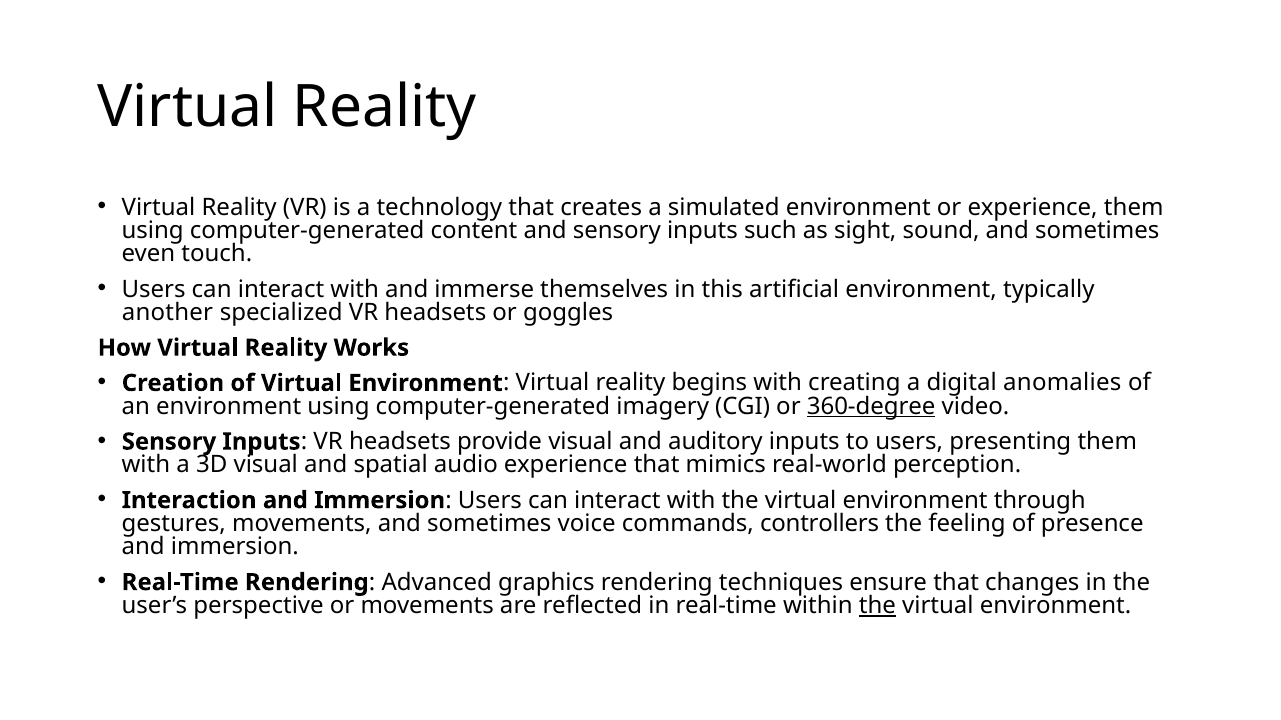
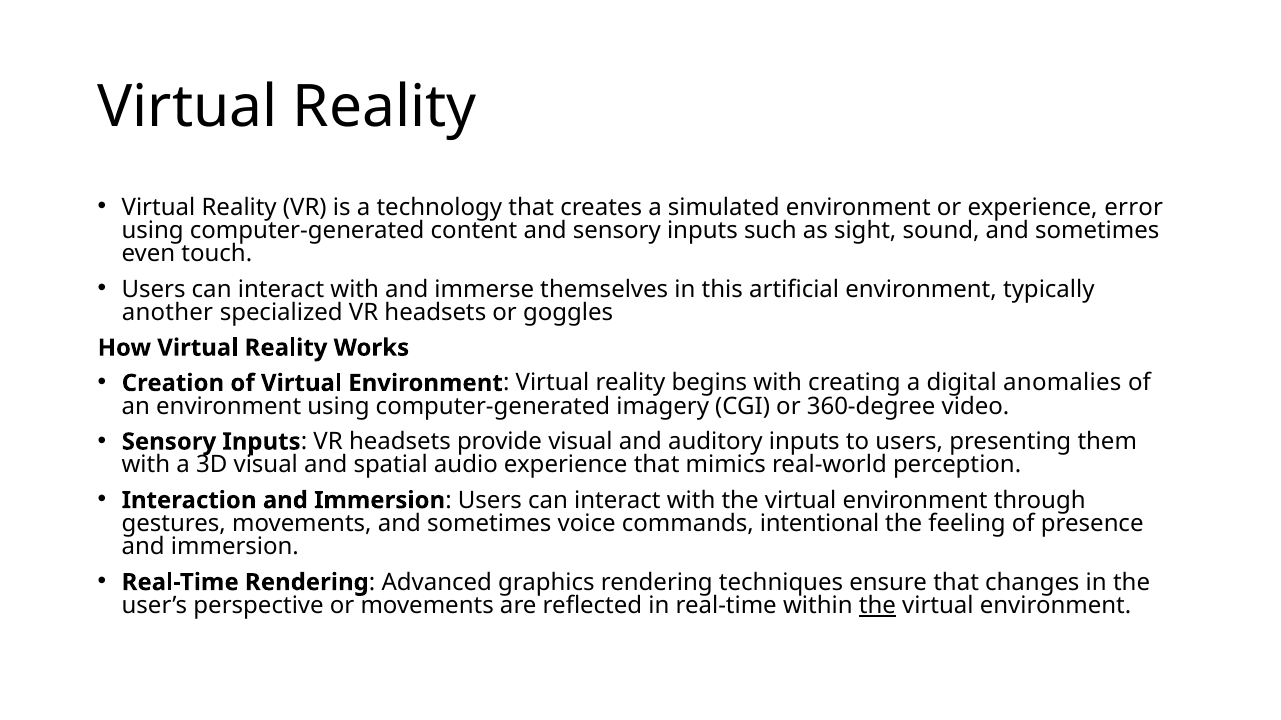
experience them: them -> error
360-degree underline: present -> none
controllers: controllers -> intentional
